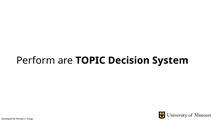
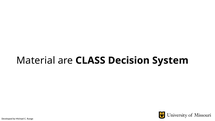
Perform: Perform -> Material
TOPIC: TOPIC -> CLASS
